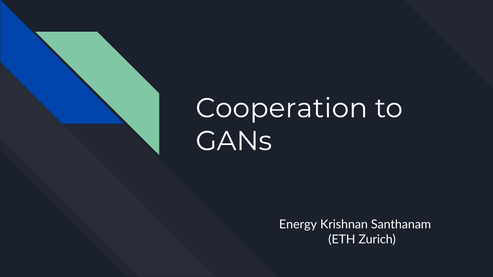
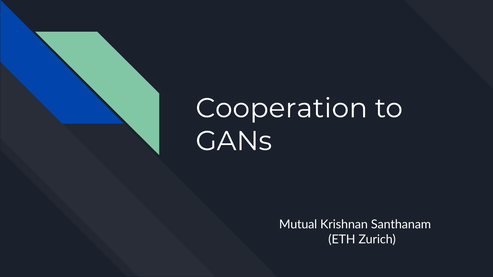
Energy: Energy -> Mutual
